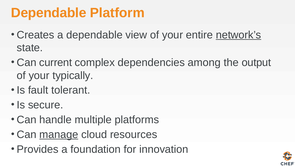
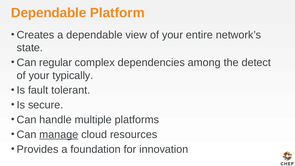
network’s underline: present -> none
current: current -> regular
output: output -> detect
